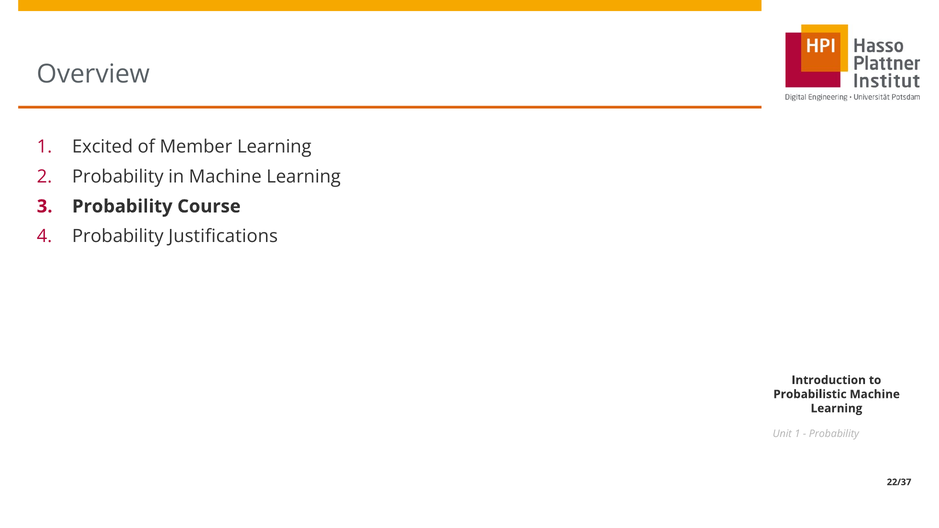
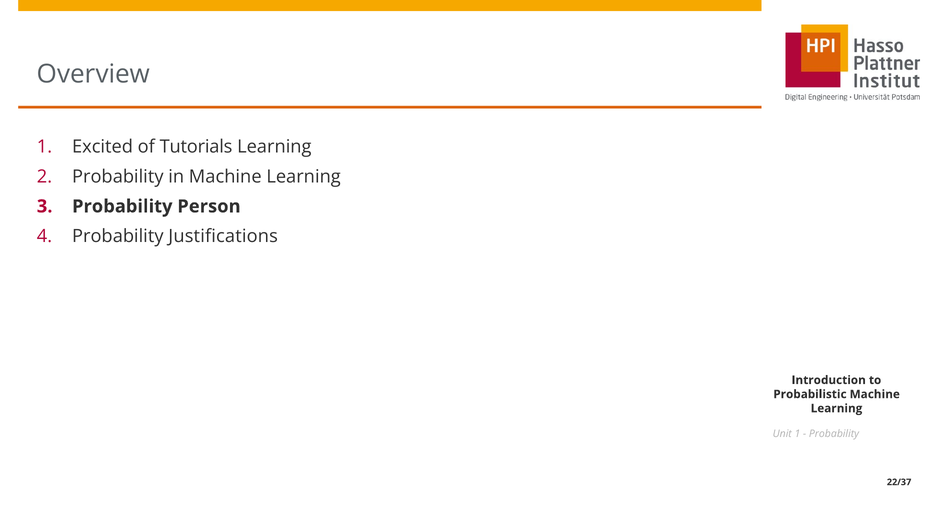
Member: Member -> Tutorials
Course: Course -> Person
